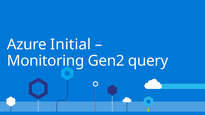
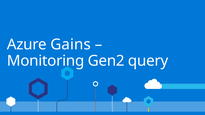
Initial: Initial -> Gains
